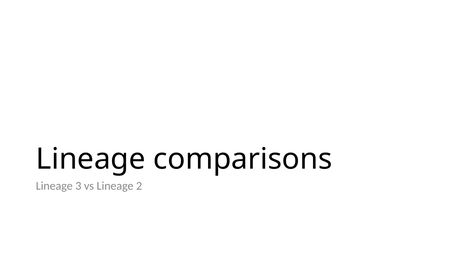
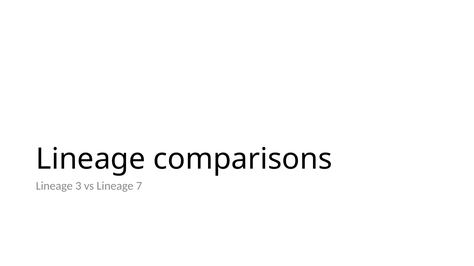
2: 2 -> 7
